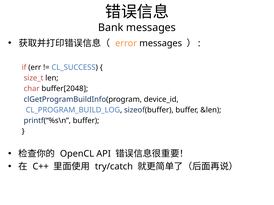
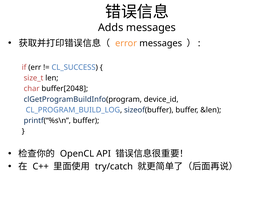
Bank: Bank -> Adds
